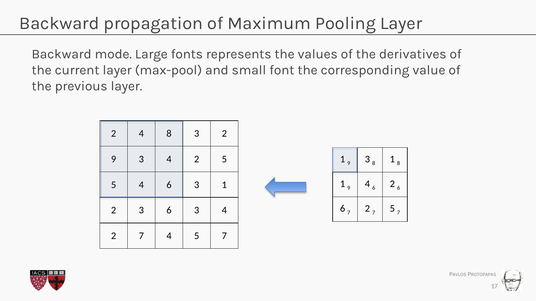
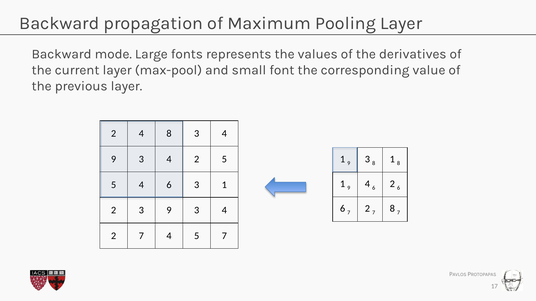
2 at (224, 134): 2 -> 4
7 5: 5 -> 8
3 6: 6 -> 9
